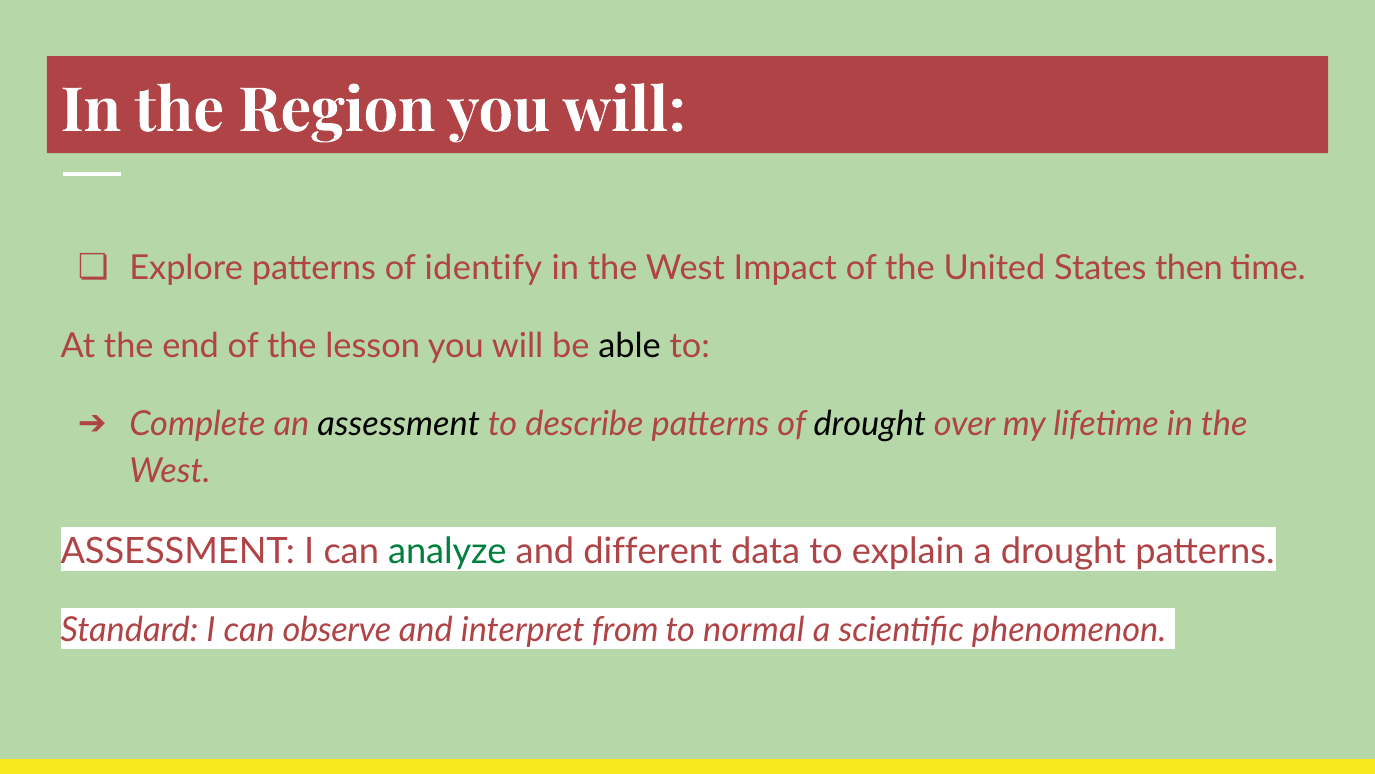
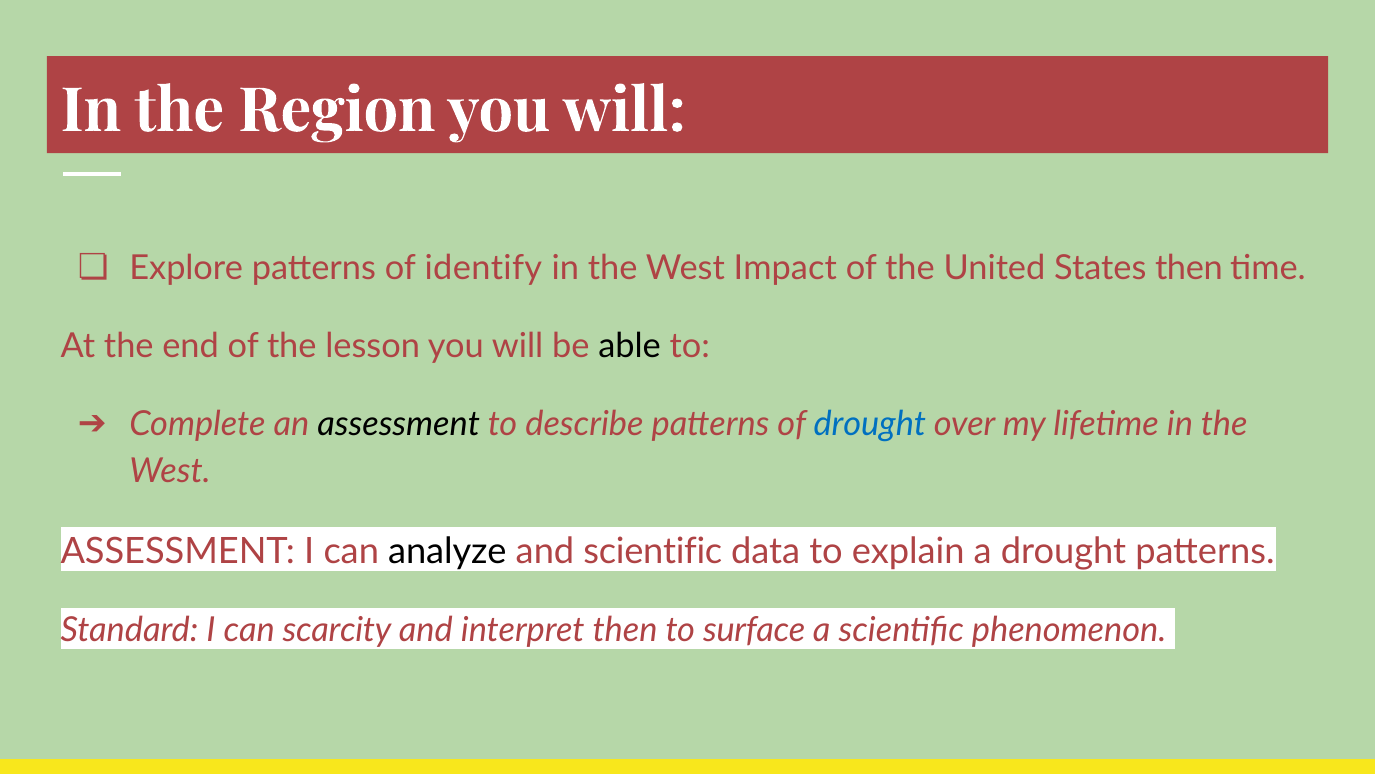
drought at (870, 424) colour: black -> blue
analyze colour: green -> black
and different: different -> scientific
observe: observe -> scarcity
interpret from: from -> then
normal: normal -> surface
